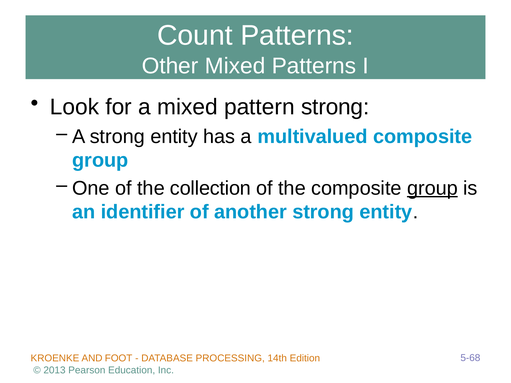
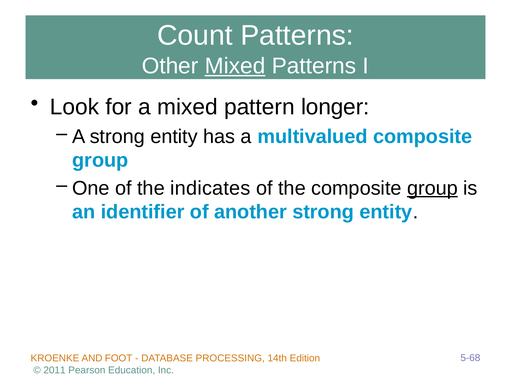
Mixed at (235, 66) underline: none -> present
pattern strong: strong -> longer
collection: collection -> indicates
2013: 2013 -> 2011
